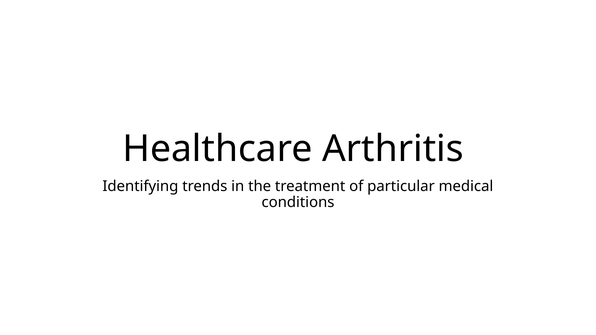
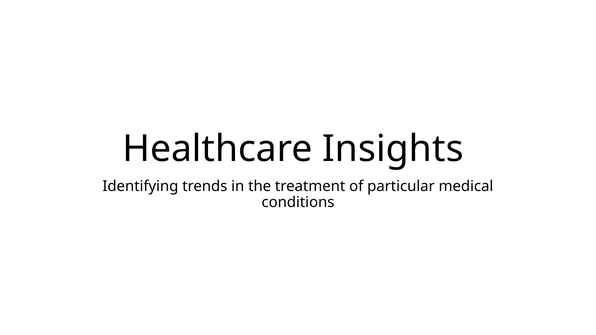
Arthritis: Arthritis -> Insights
